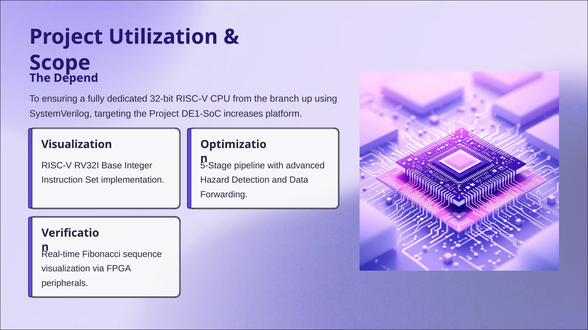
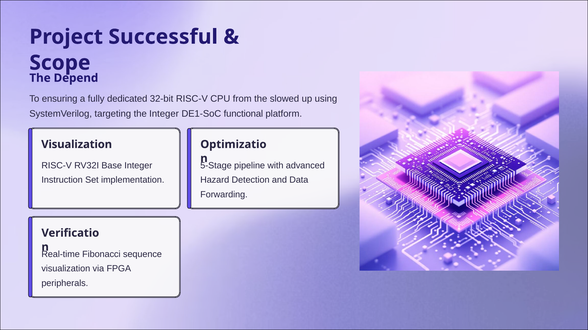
Utilization: Utilization -> Successful
branch: branch -> slowed
the Project: Project -> Integer
increases: increases -> functional
